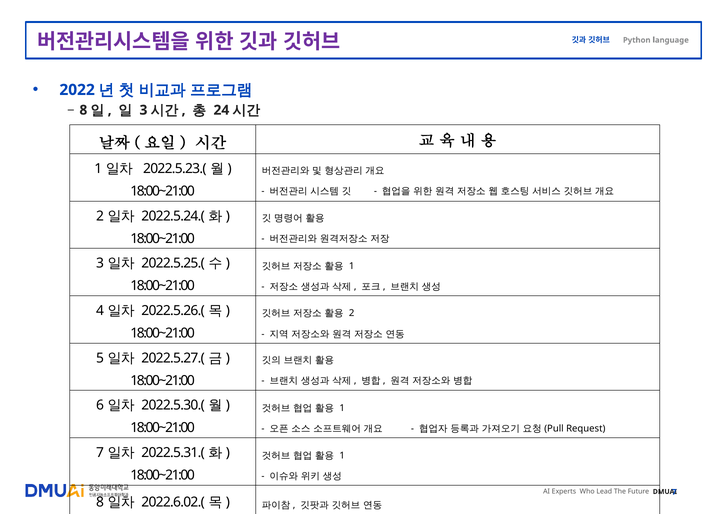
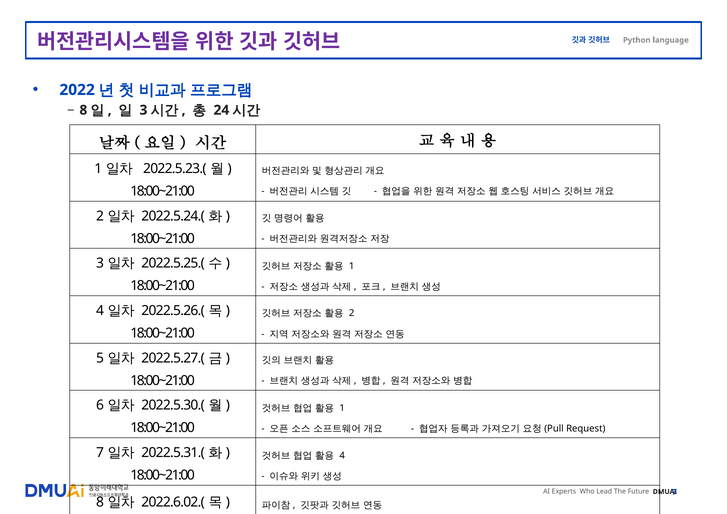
1 at (342, 455): 1 -> 4
